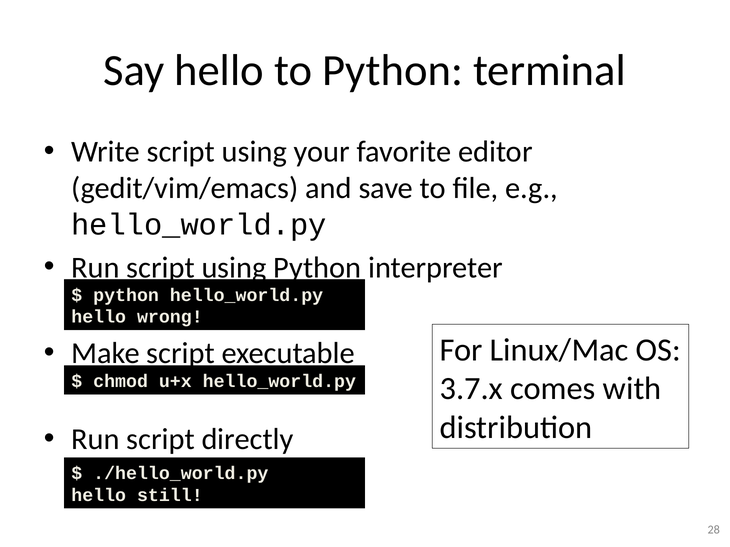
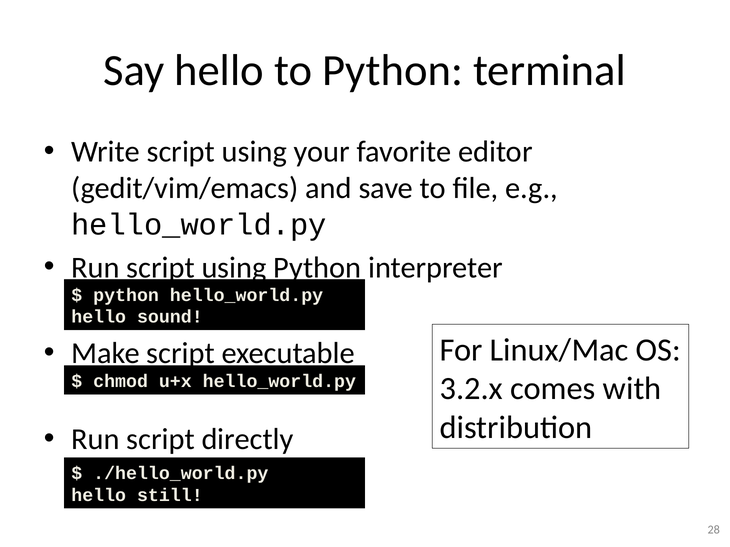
wrong: wrong -> sound
3.7.x: 3.7.x -> 3.2.x
